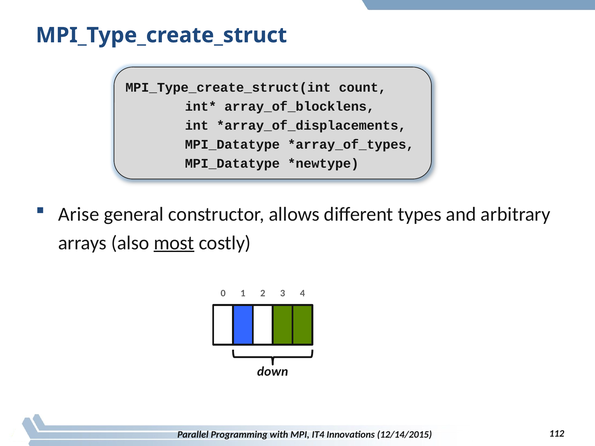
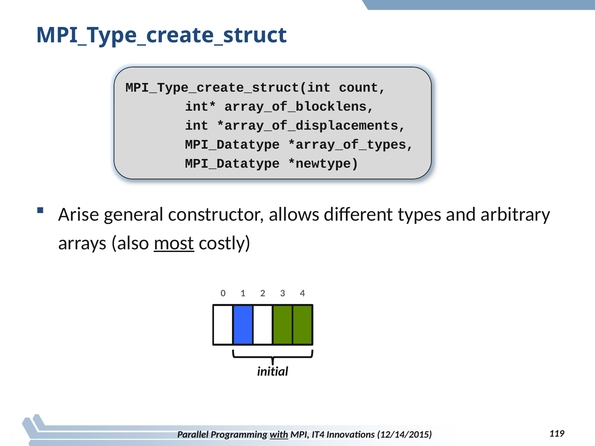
down: down -> initial
with underline: none -> present
112: 112 -> 119
